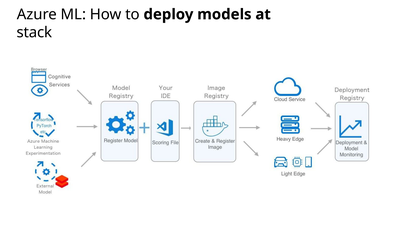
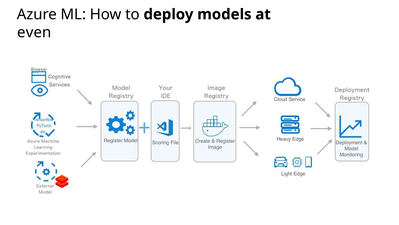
stack: stack -> even
